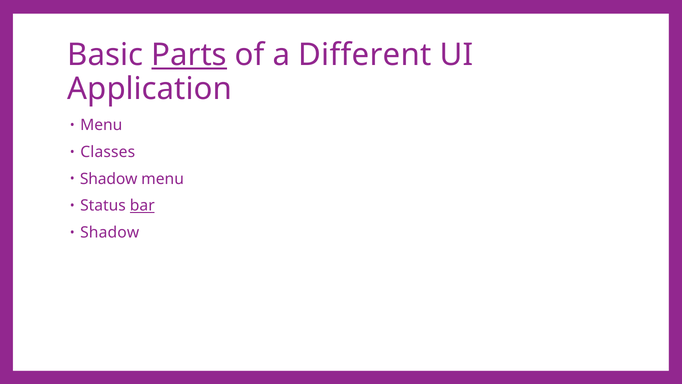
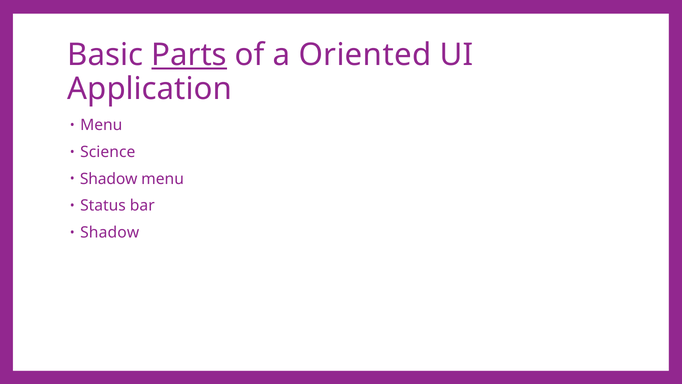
Different: Different -> Oriented
Classes: Classes -> Science
bar underline: present -> none
